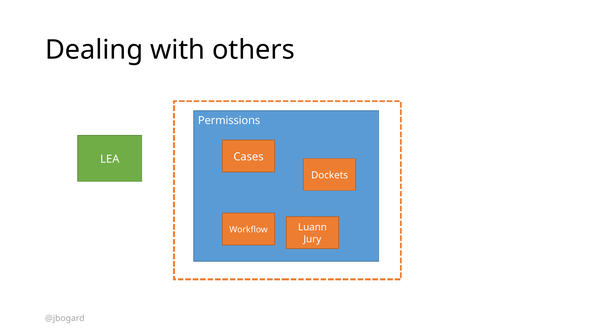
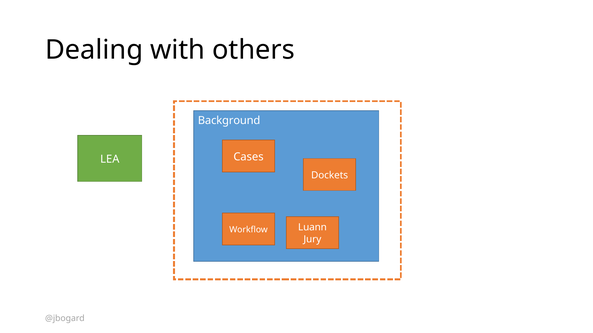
Permissions: Permissions -> Background
